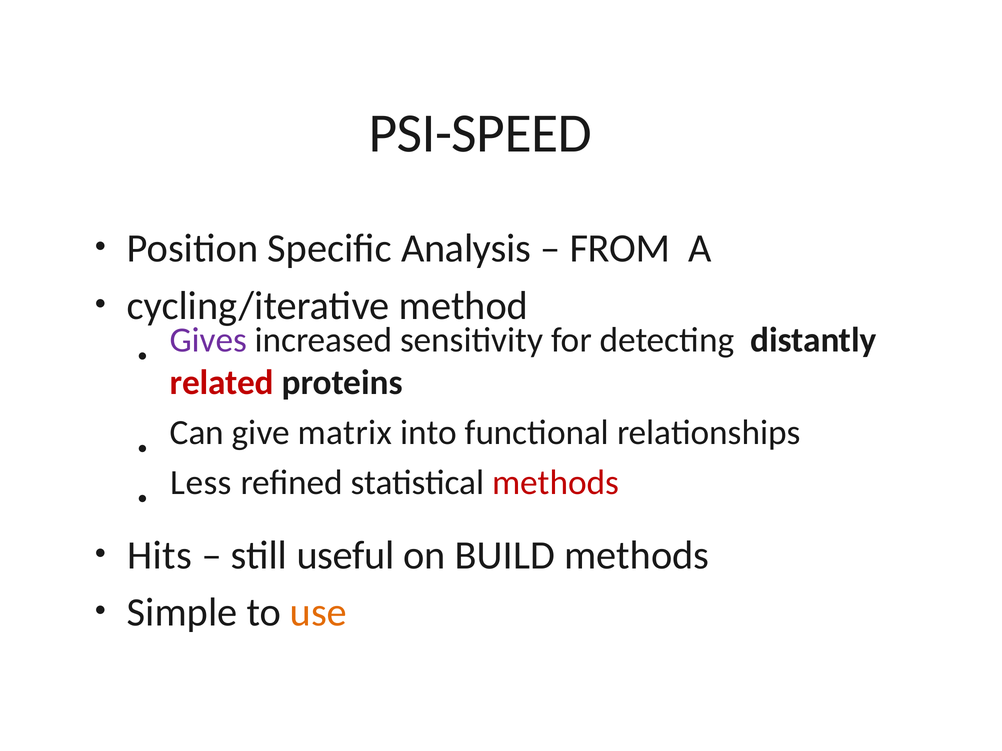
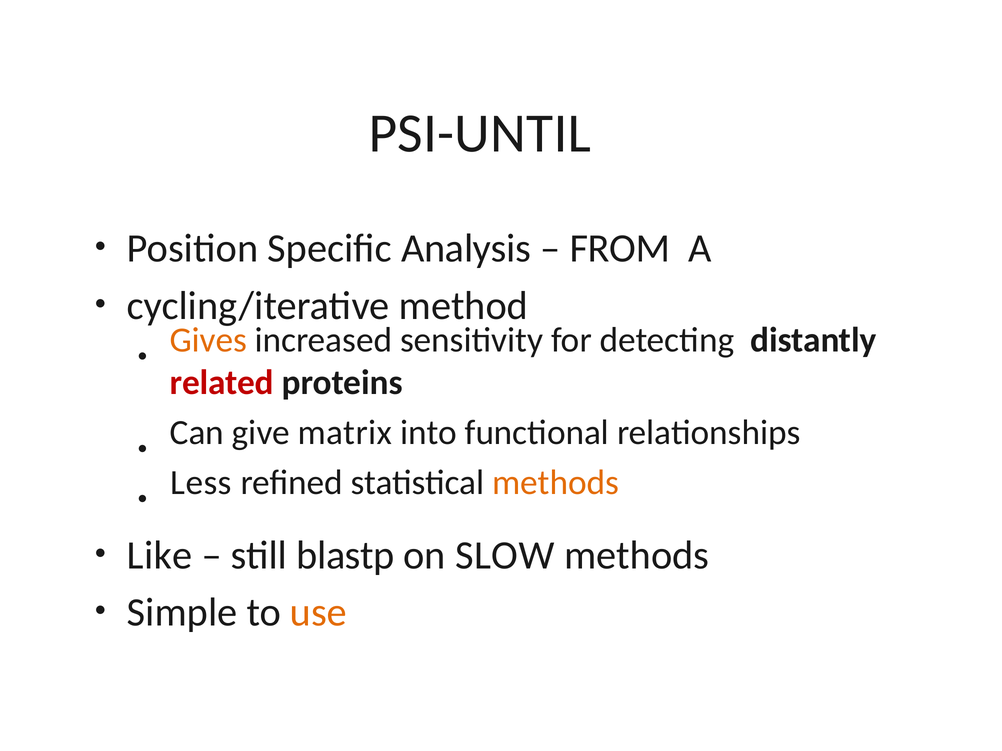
PSI-SPEED: PSI-SPEED -> PSI-UNTIL
Gives colour: purple -> orange
methods at (556, 482) colour: red -> orange
Hits: Hits -> Like
useful: useful -> blastp
BUILD: BUILD -> SLOW
